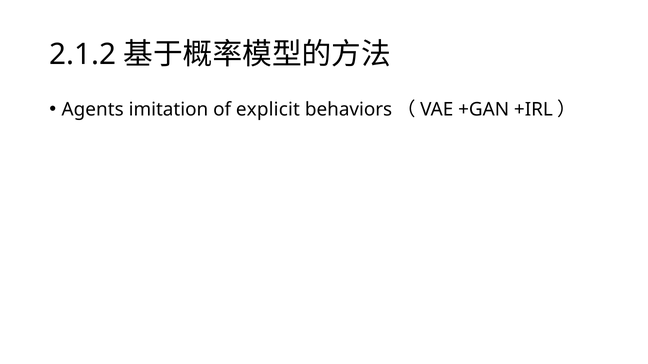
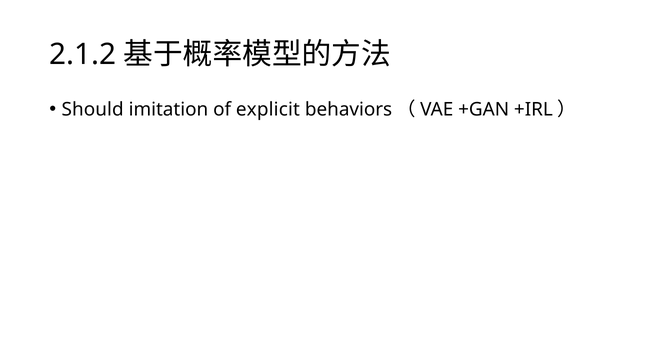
Agents: Agents -> Should
